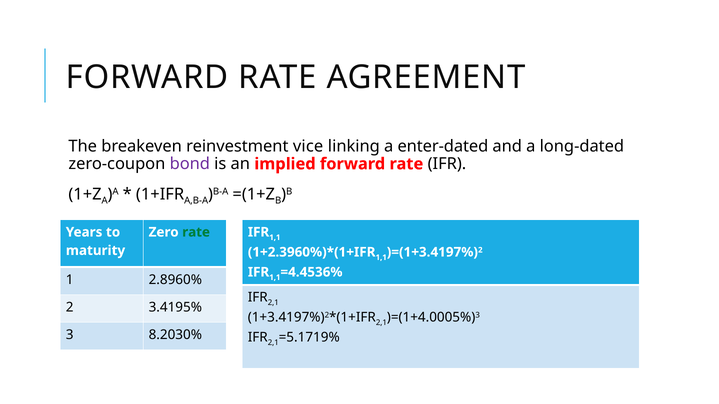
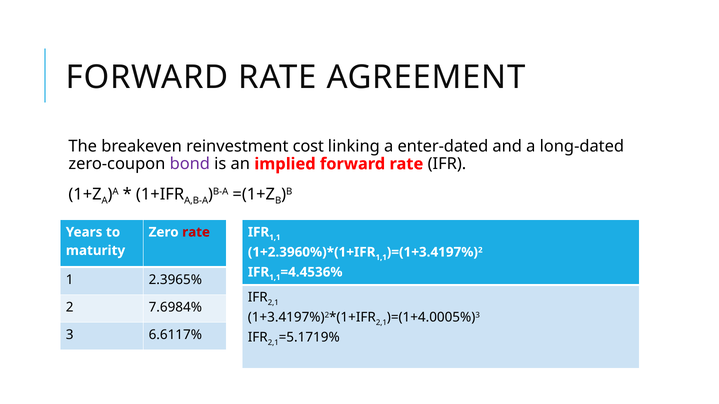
vice: vice -> cost
rate at (196, 232) colour: green -> red
2.8960%: 2.8960% -> 2.3965%
3.4195%: 3.4195% -> 7.6984%
8.2030%: 8.2030% -> 6.6117%
